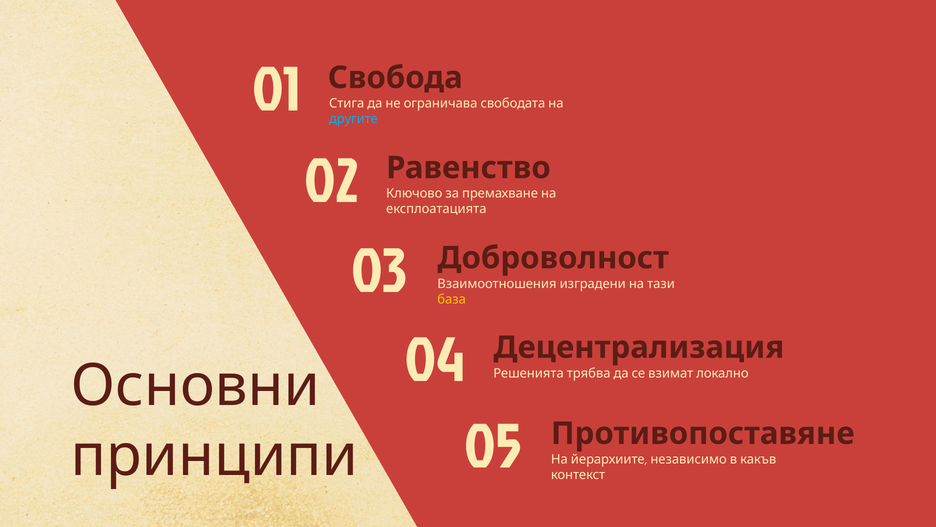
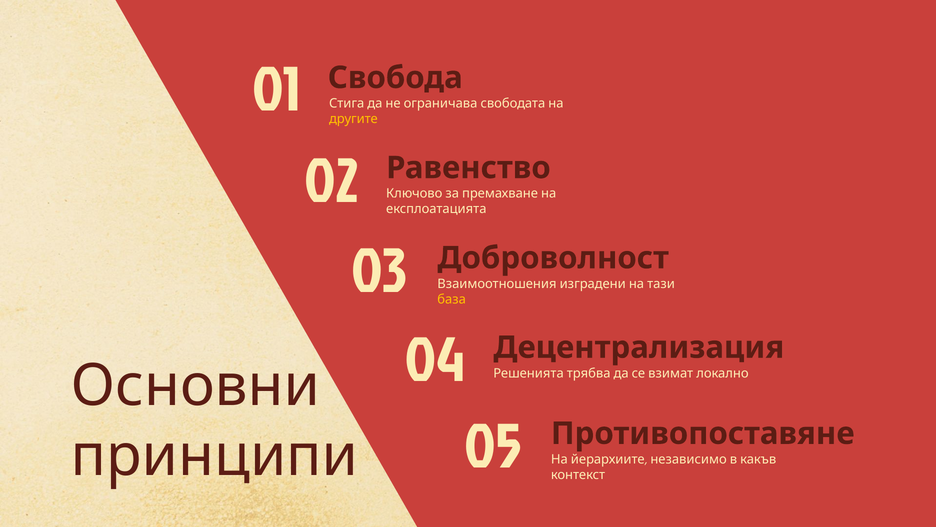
другите colour: light blue -> yellow
